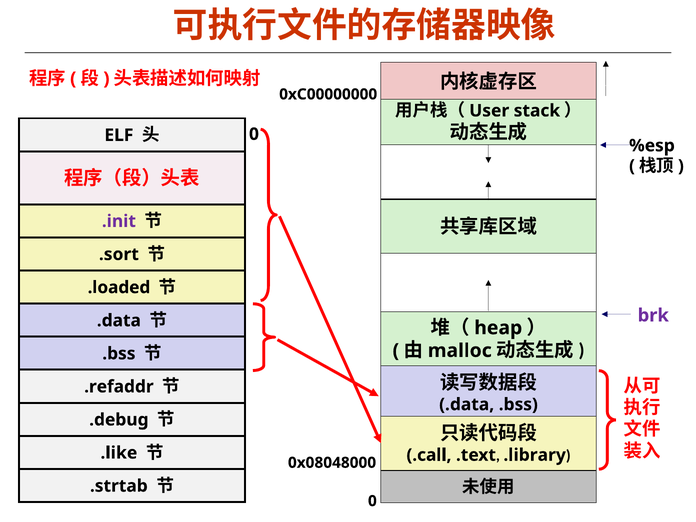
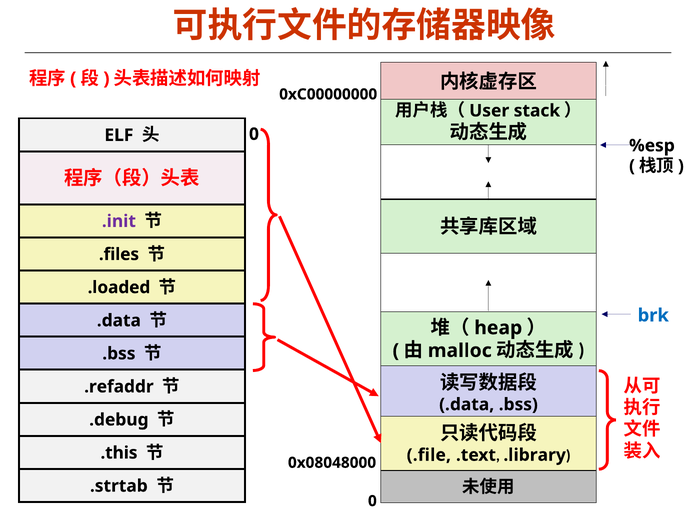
.sort: .sort -> .files
brk colour: purple -> blue
.like: .like -> .this
.call: .call -> .file
